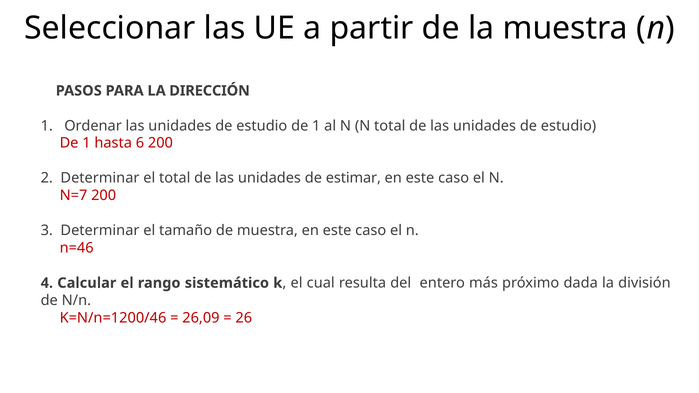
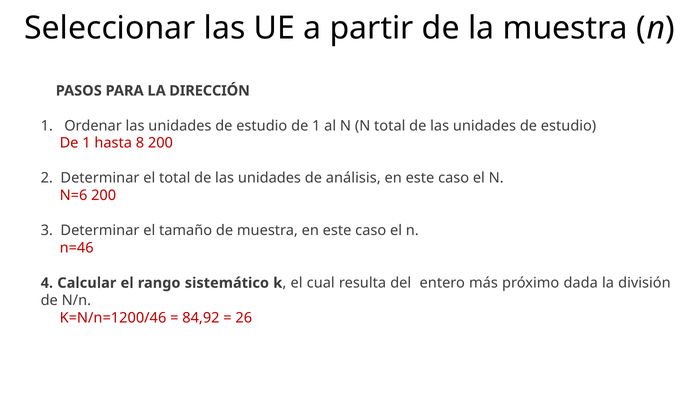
6: 6 -> 8
estimar: estimar -> análisis
N=7: N=7 -> N=6
26,09: 26,09 -> 84,92
